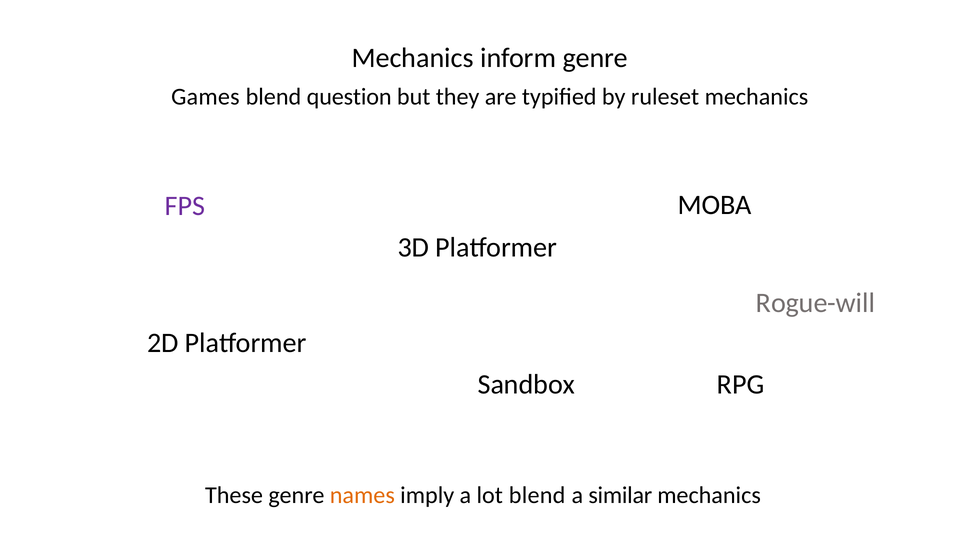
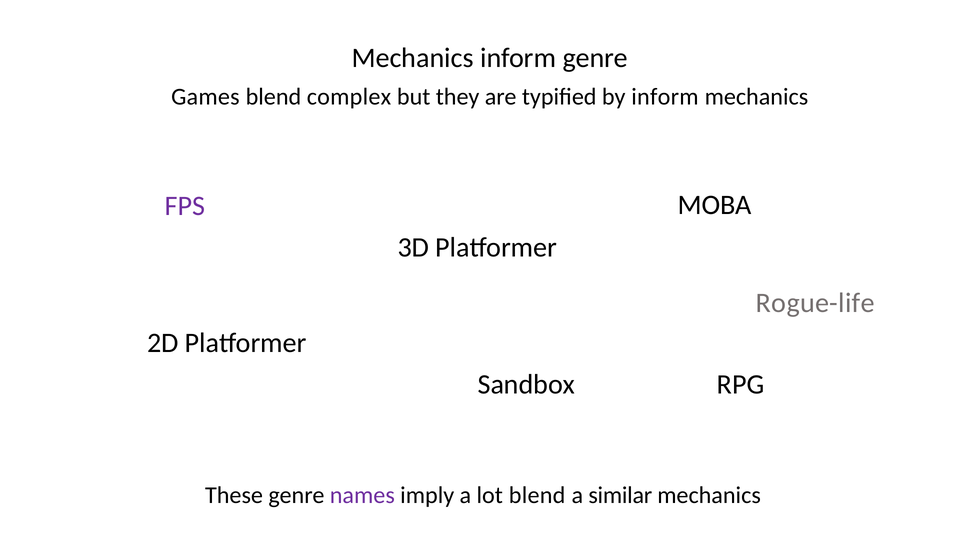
question: question -> complex
by ruleset: ruleset -> inform
Rogue-will: Rogue-will -> Rogue-life
names colour: orange -> purple
